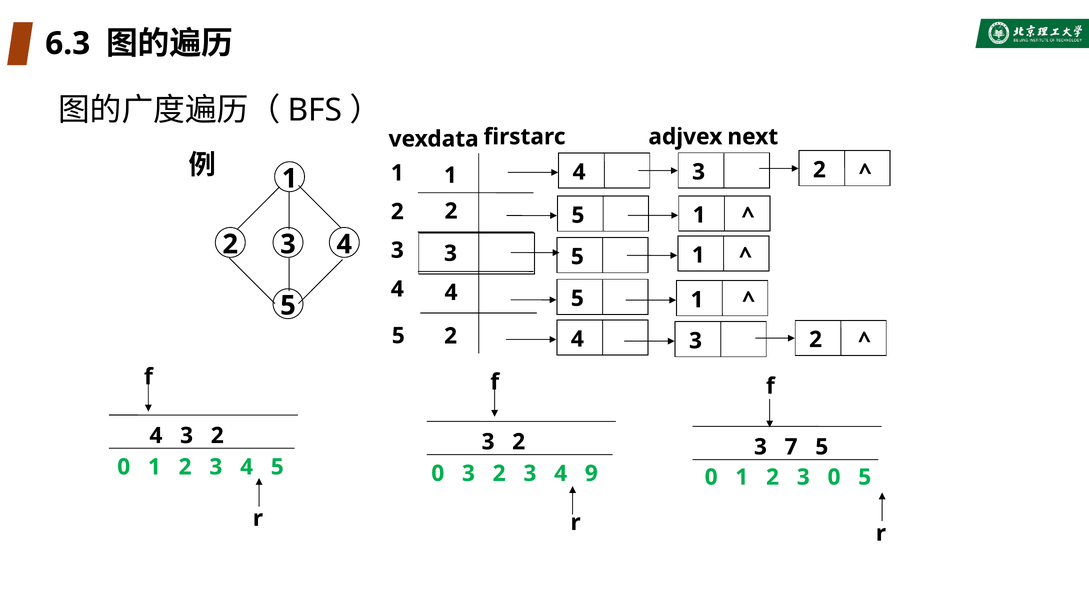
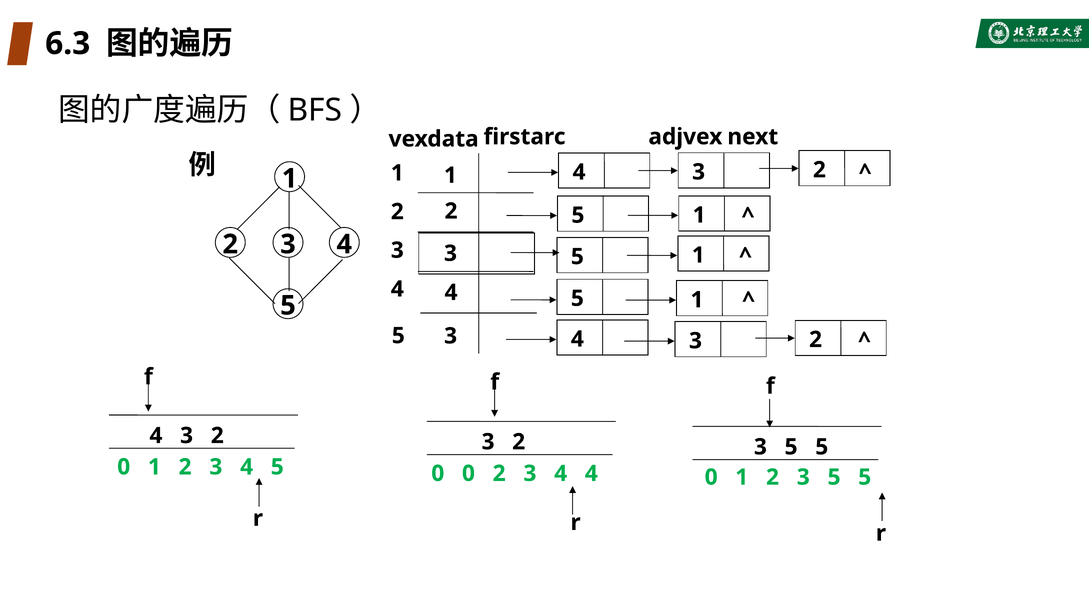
2 at (451, 336): 2 -> 3
7 at (791, 447): 7 -> 5
0 3: 3 -> 0
4 9: 9 -> 4
1 2 3 0: 0 -> 5
